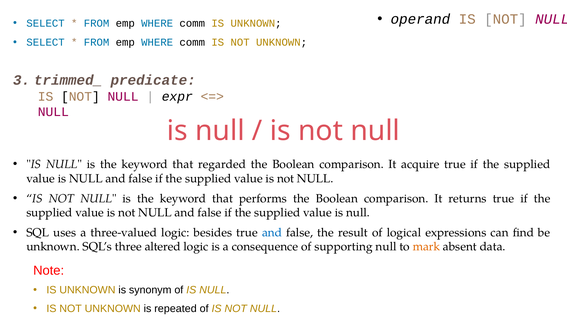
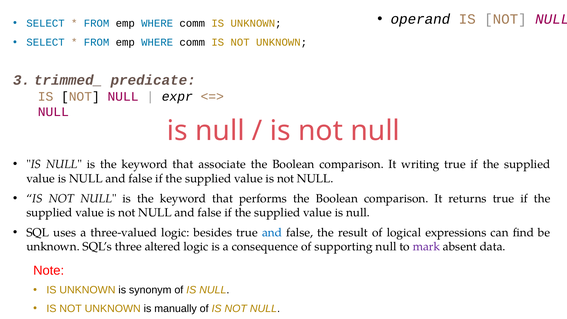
regarded: regarded -> associate
acquire: acquire -> writing
mark colour: orange -> purple
repeated: repeated -> manually
